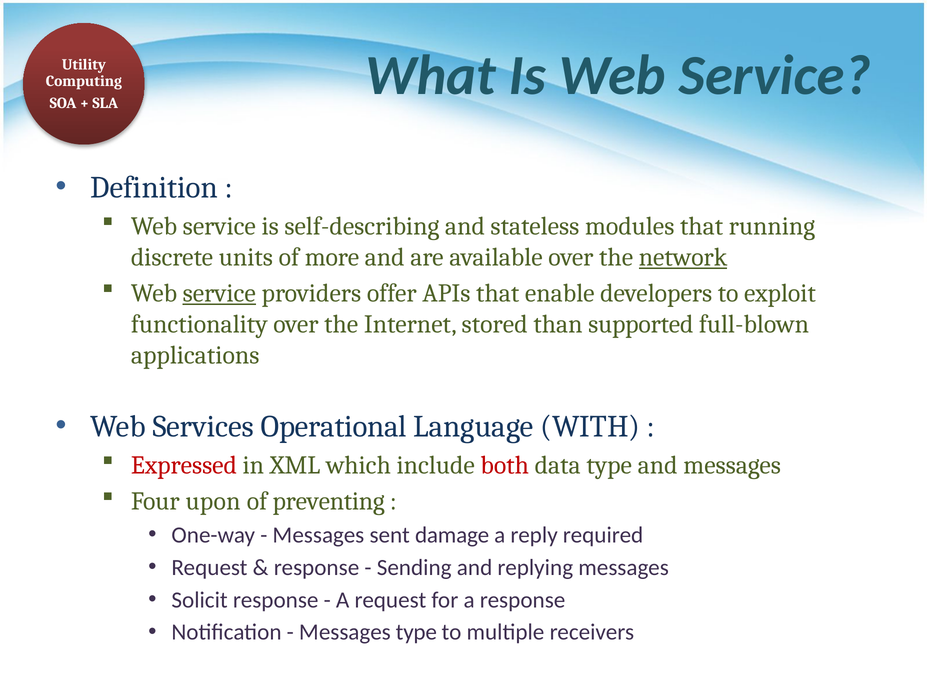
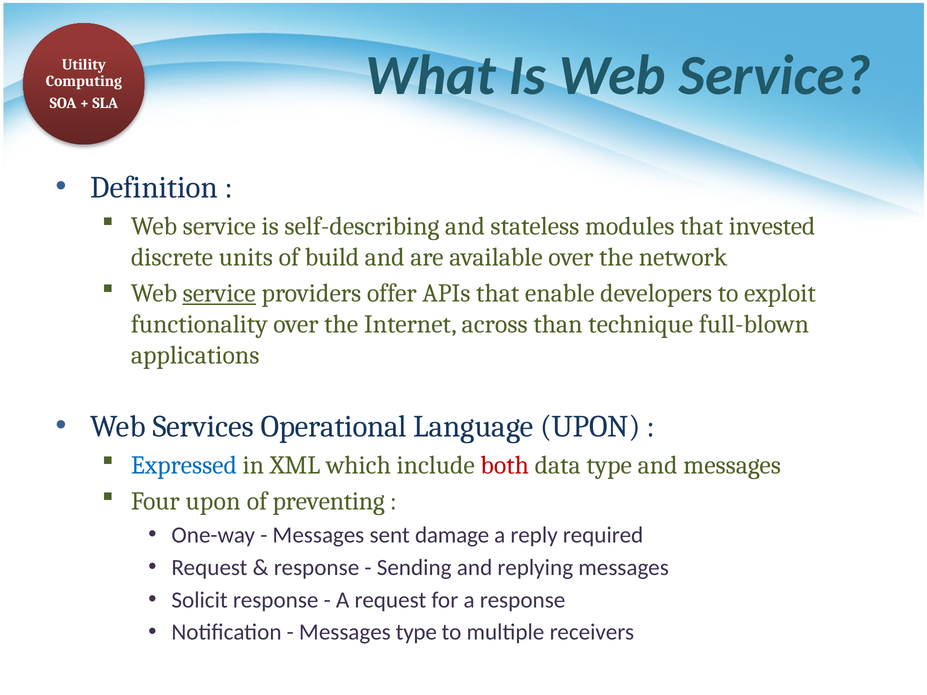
running: running -> invested
more: more -> build
network underline: present -> none
stored: stored -> across
supported: supported -> technique
Language WITH: WITH -> UPON
Expressed colour: red -> blue
